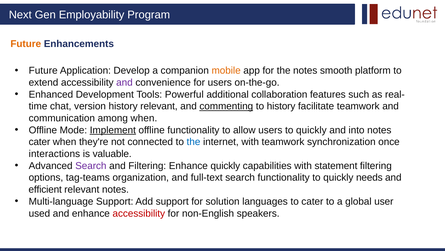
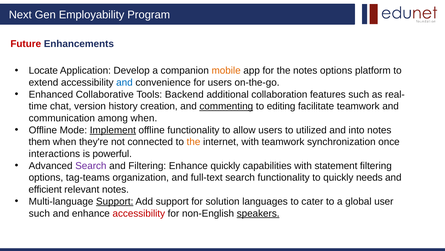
Future at (26, 44) colour: orange -> red
Future at (43, 70): Future -> Locate
notes smooth: smooth -> options
and at (124, 82) colour: purple -> blue
Development: Development -> Collaborative
Powerful: Powerful -> Backend
history relevant: relevant -> creation
to history: history -> editing
users to quickly: quickly -> utilized
cater at (39, 142): cater -> them
the at (194, 142) colour: blue -> orange
valuable: valuable -> powerful
Support at (115, 201) underline: none -> present
used at (39, 213): used -> such
speakers underline: none -> present
